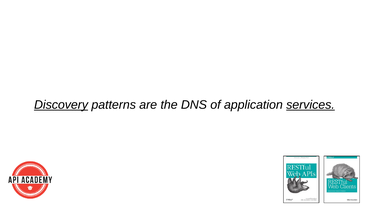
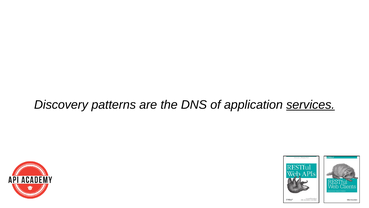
Discovery underline: present -> none
